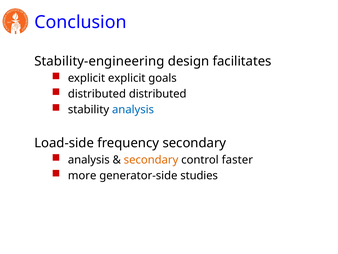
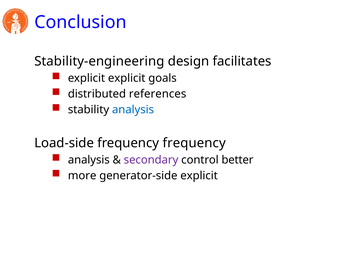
distributed distributed: distributed -> references
frequency secondary: secondary -> frequency
secondary at (151, 159) colour: orange -> purple
faster: faster -> better
generator-side studies: studies -> explicit
